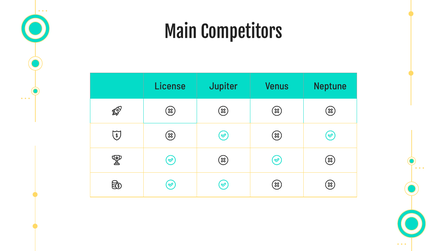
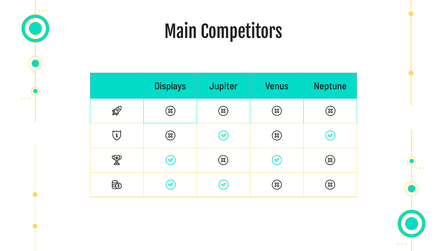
License: License -> Displays
